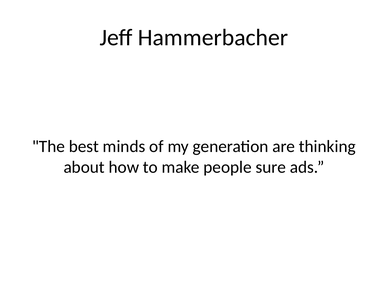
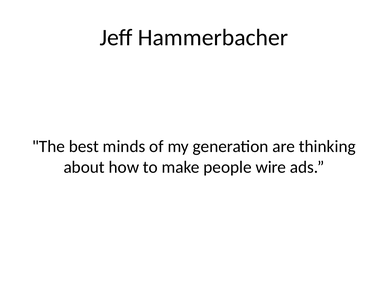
sure: sure -> wire
